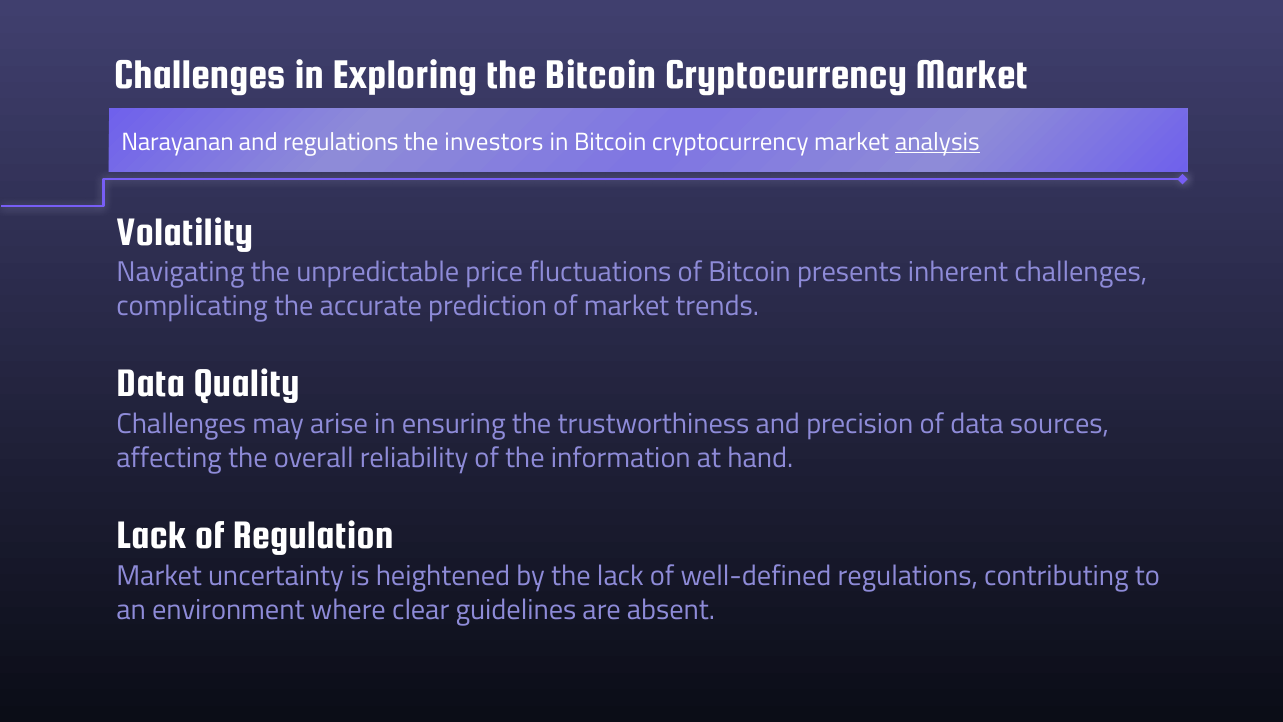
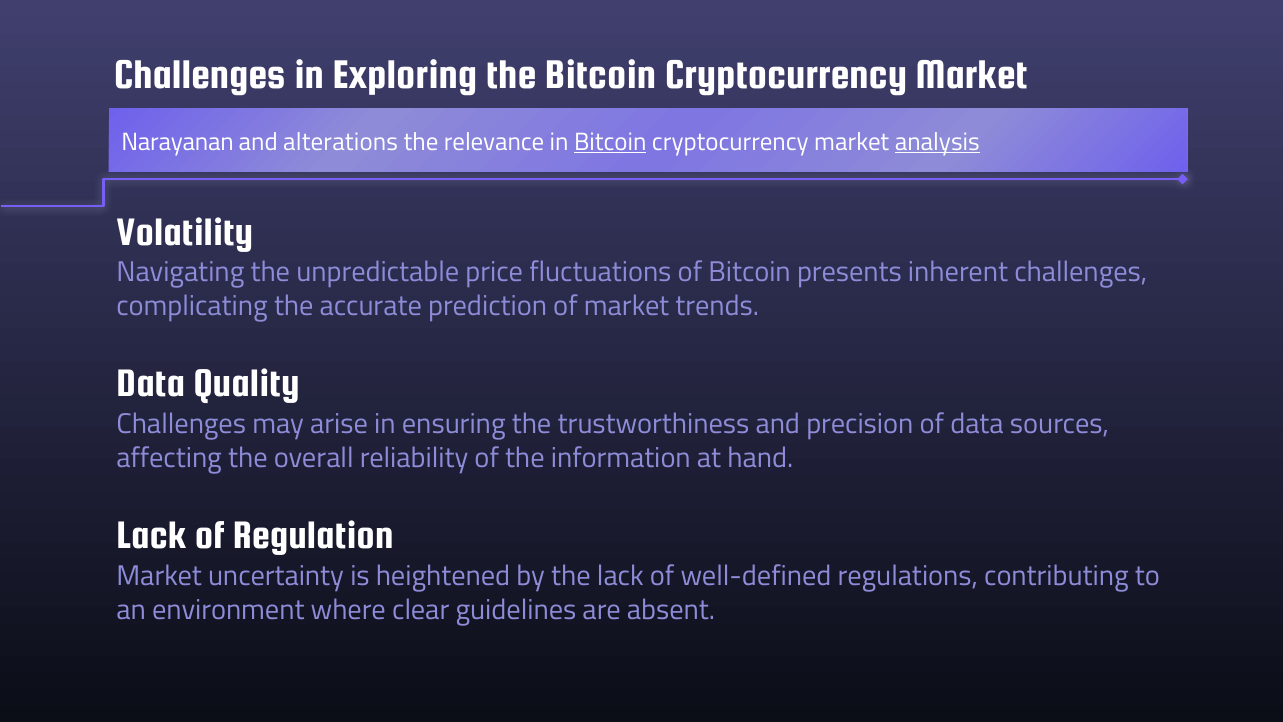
and regulations: regulations -> alterations
investors: investors -> relevance
Bitcoin at (610, 142) underline: none -> present
